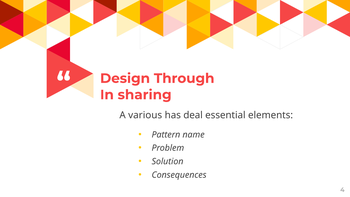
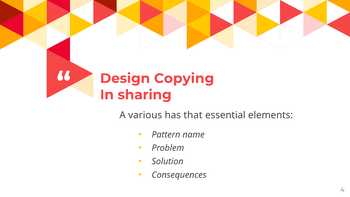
Through: Through -> Copying
deal: deal -> that
